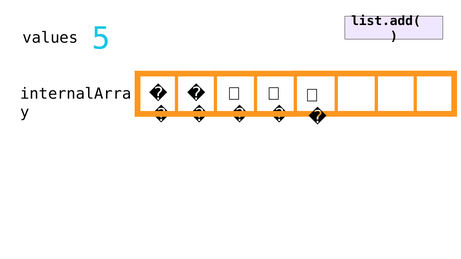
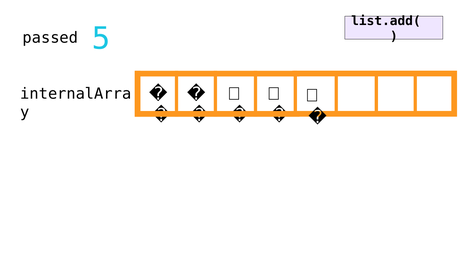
values: values -> passed
